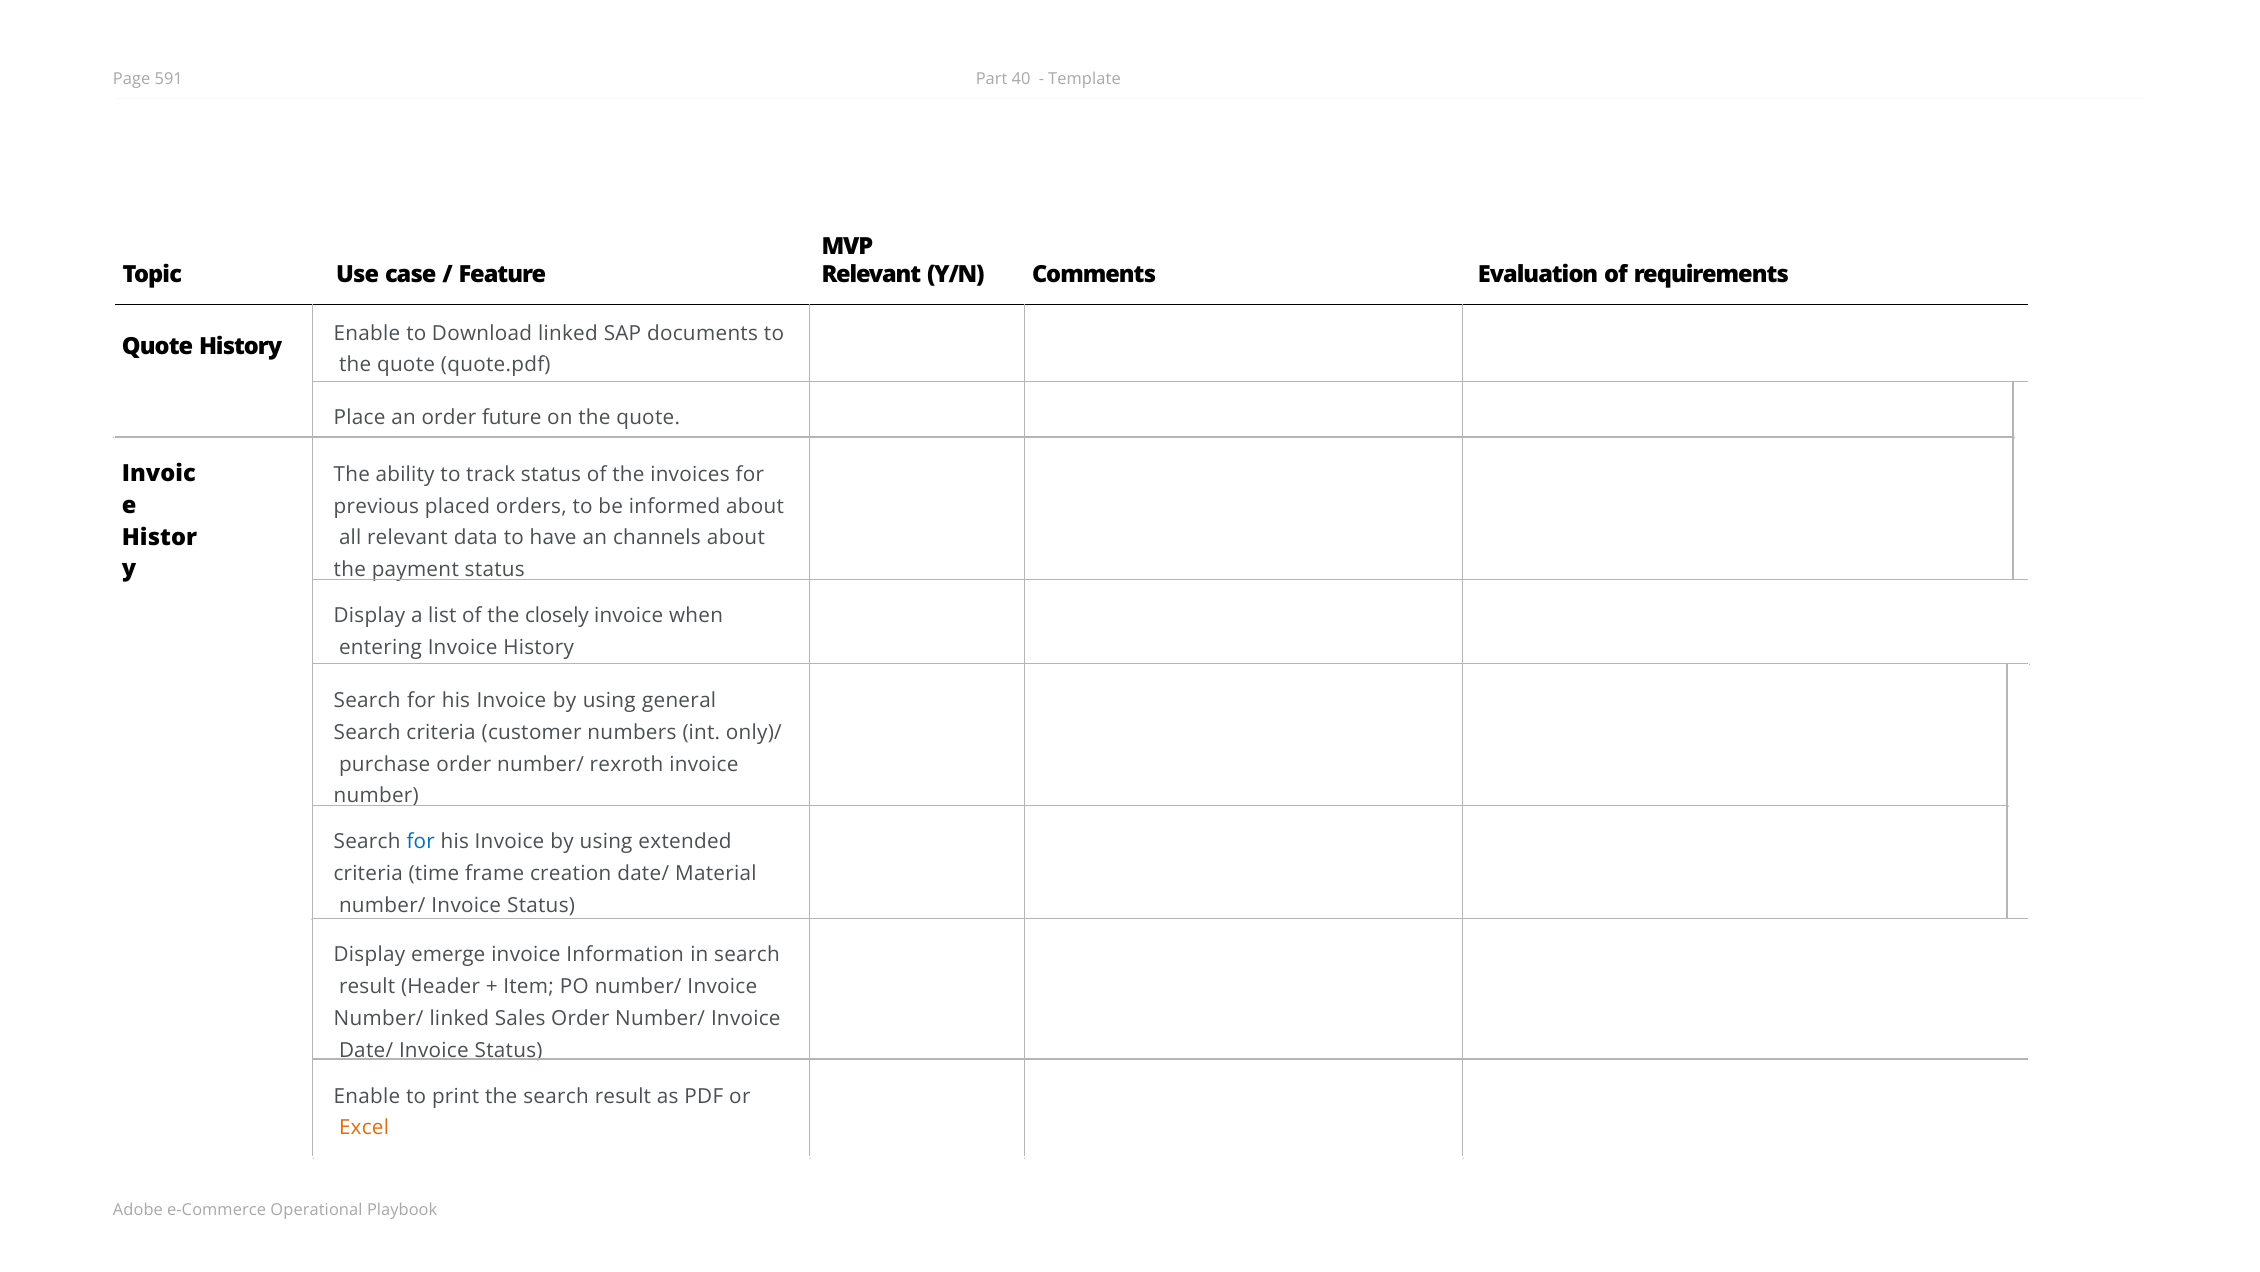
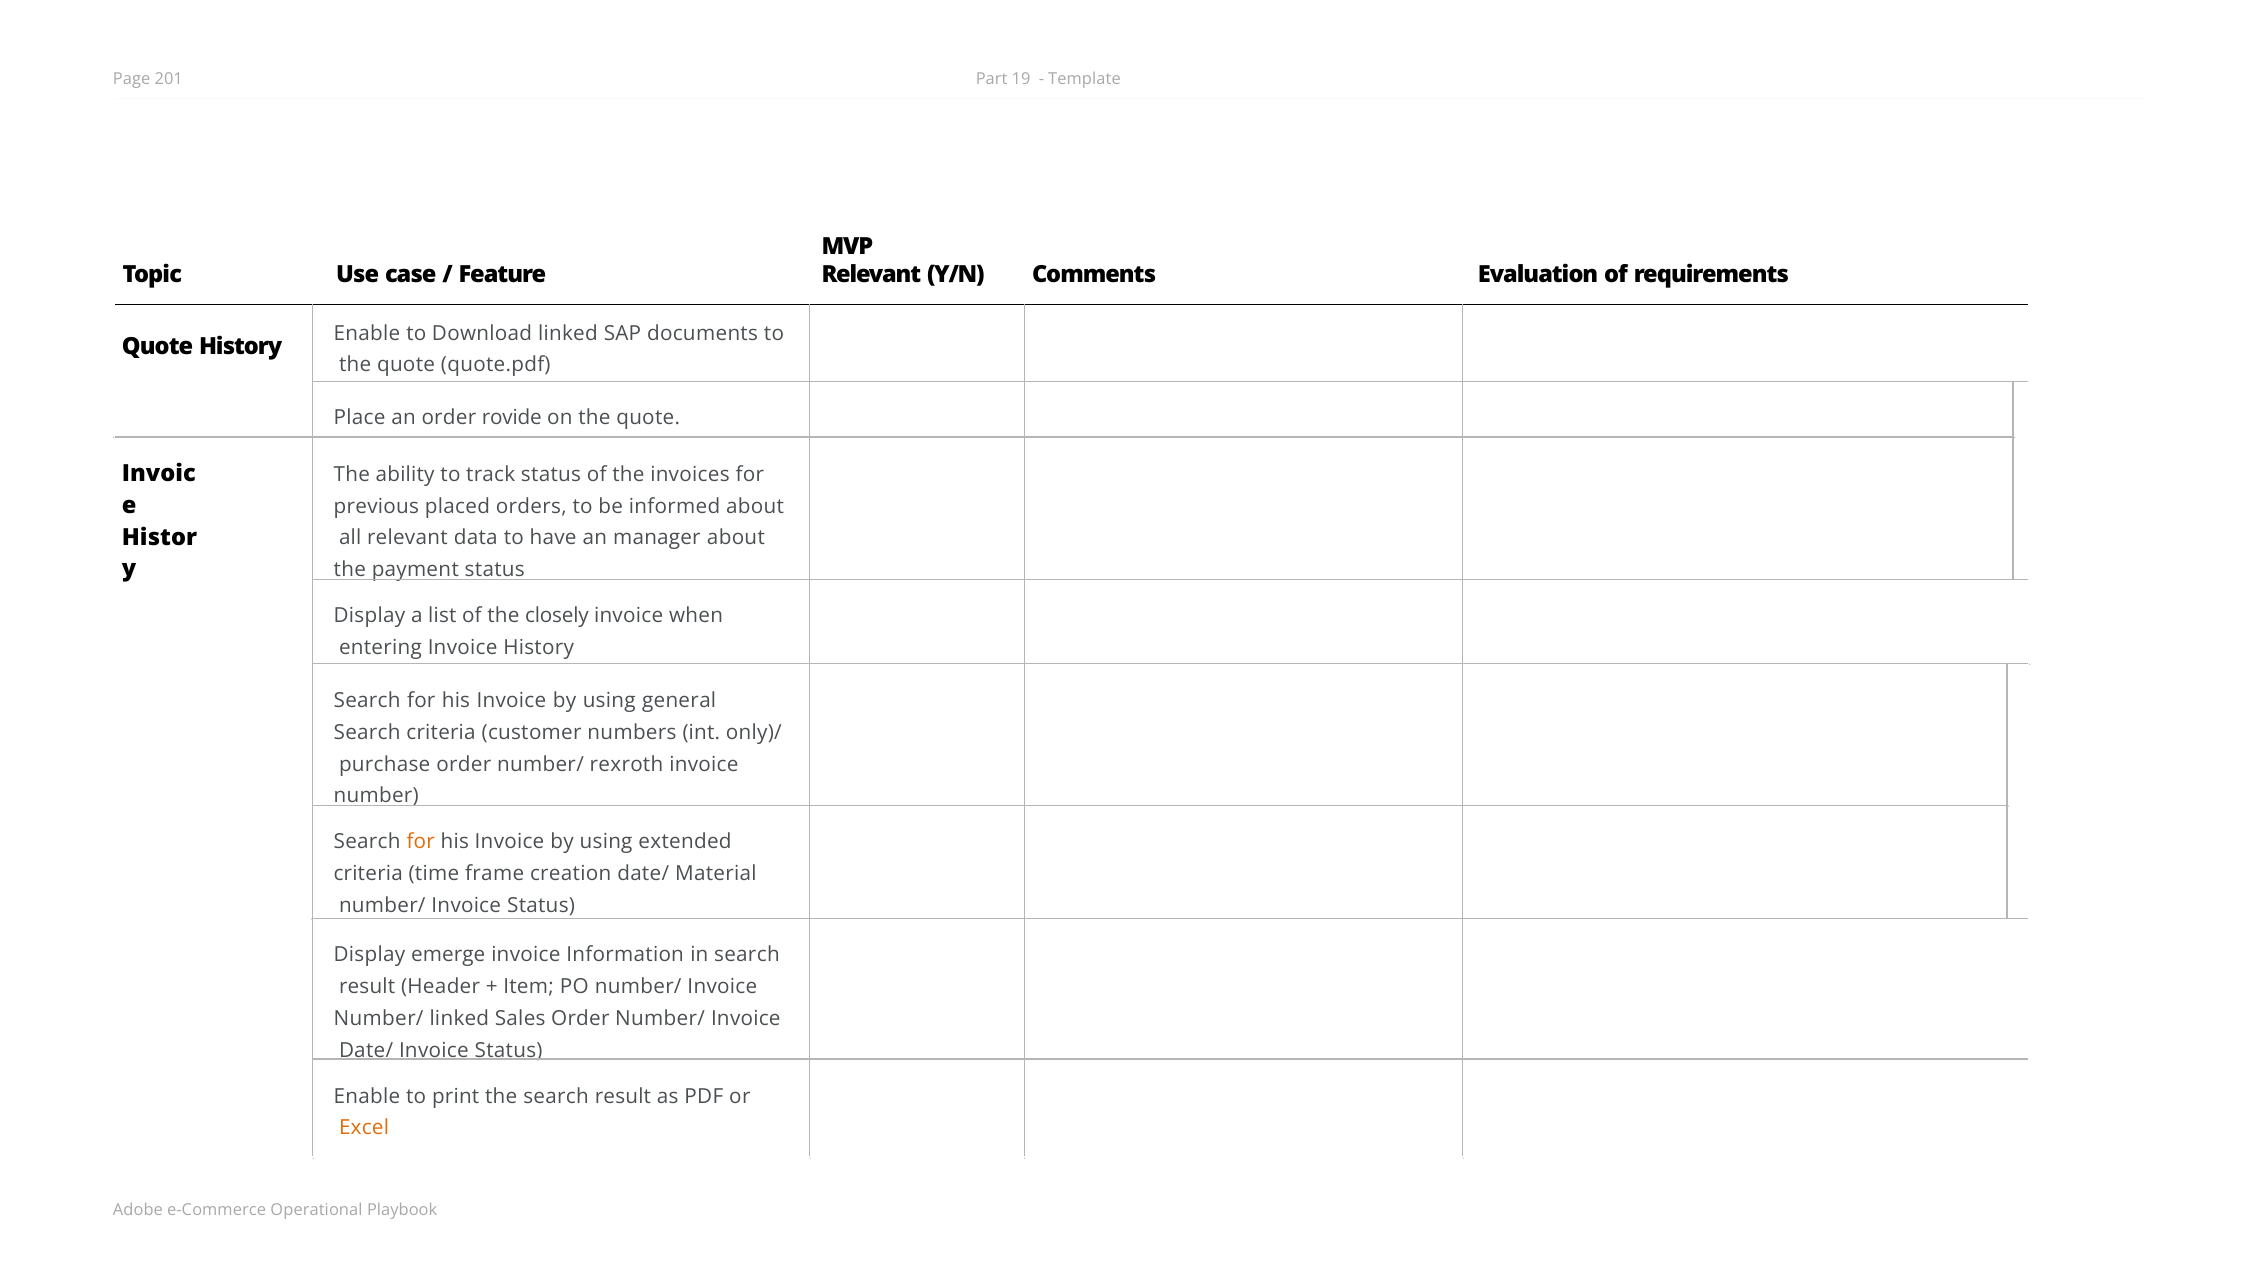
591: 591 -> 201
40: 40 -> 19
future: future -> rovide
channels: channels -> manager
for at (421, 841) colour: blue -> orange
